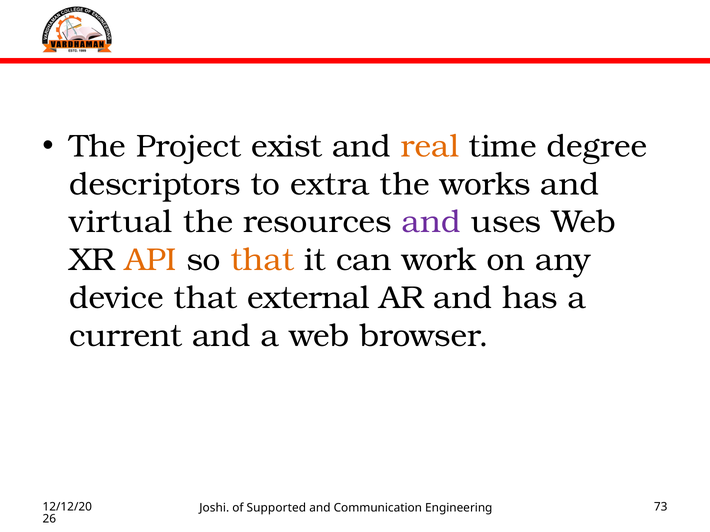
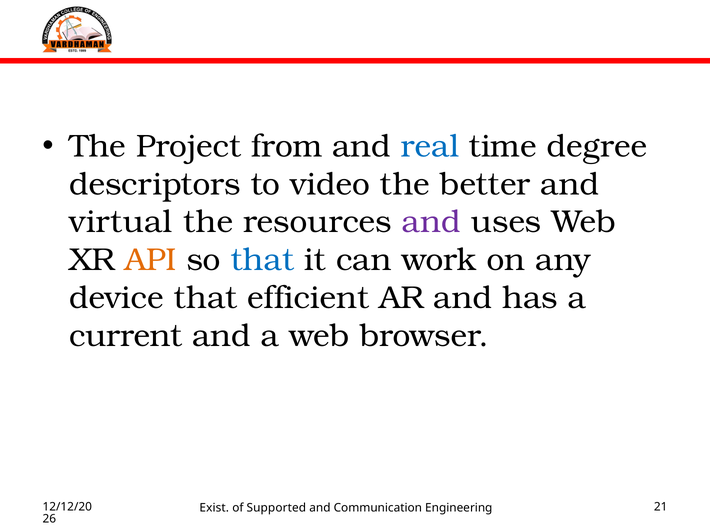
exist: exist -> from
real colour: orange -> blue
extra: extra -> video
works: works -> better
that at (262, 260) colour: orange -> blue
external: external -> efficient
Joshi: Joshi -> Exist
73: 73 -> 21
